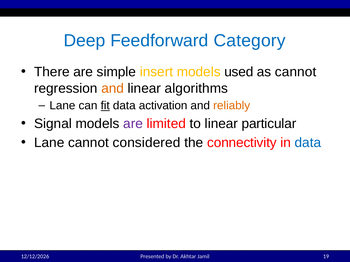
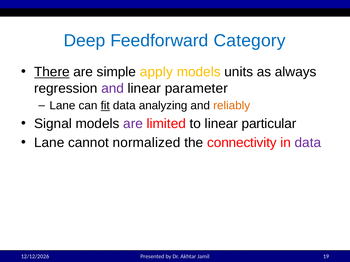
There underline: none -> present
insert: insert -> apply
used: used -> units
as cannot: cannot -> always
and at (113, 88) colour: orange -> purple
algorithms: algorithms -> parameter
activation: activation -> analyzing
considered: considered -> normalized
data at (308, 143) colour: blue -> purple
